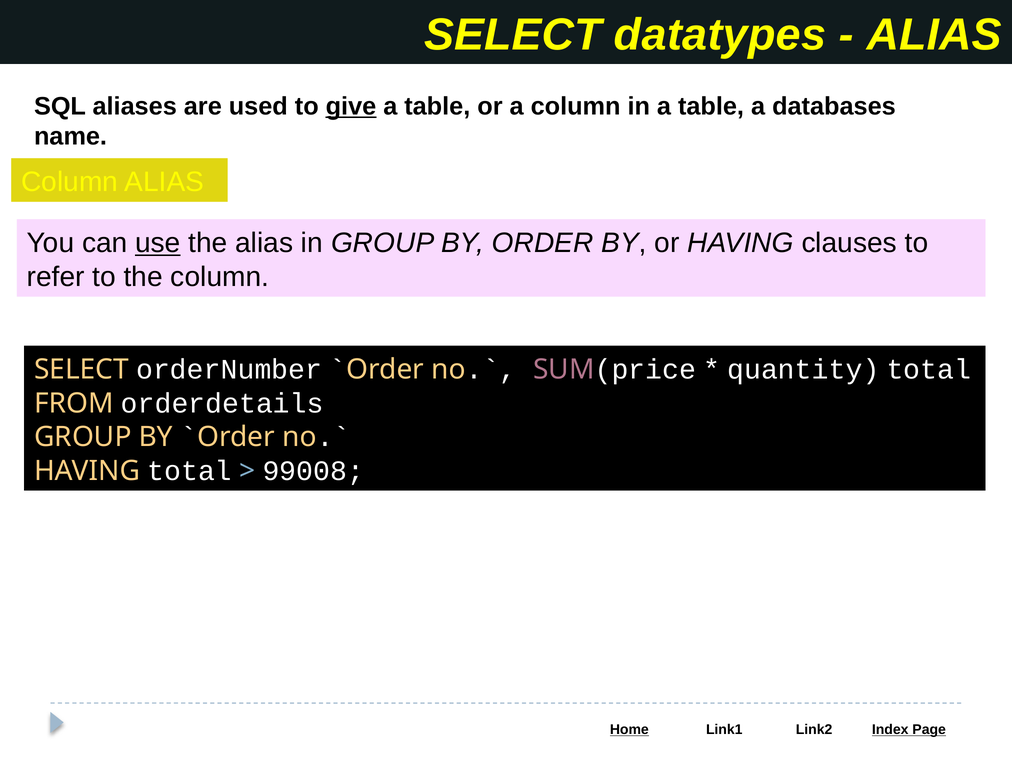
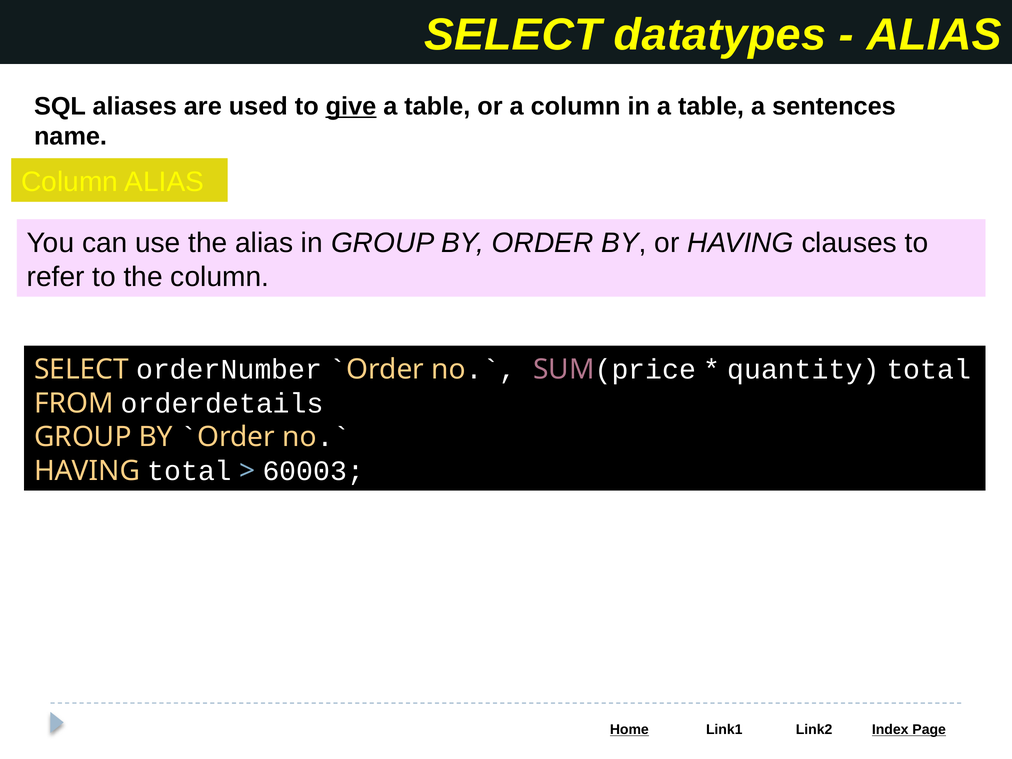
databases: databases -> sentences
use underline: present -> none
99008: 99008 -> 60003
